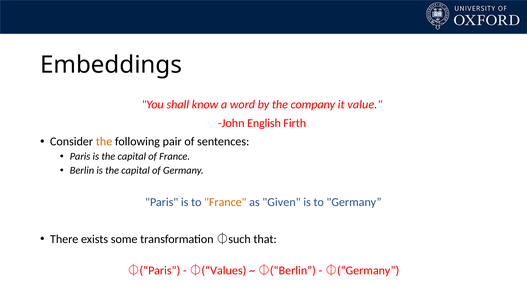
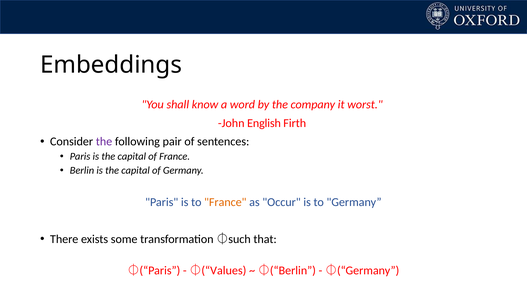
value: value -> worst
the at (104, 142) colour: orange -> purple
Given: Given -> Occur
